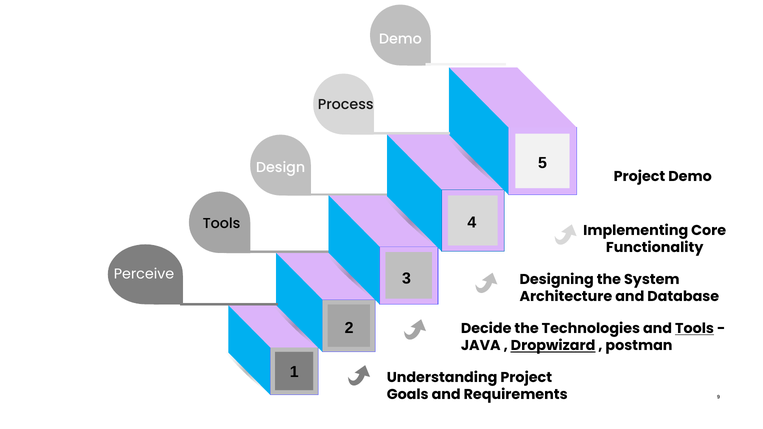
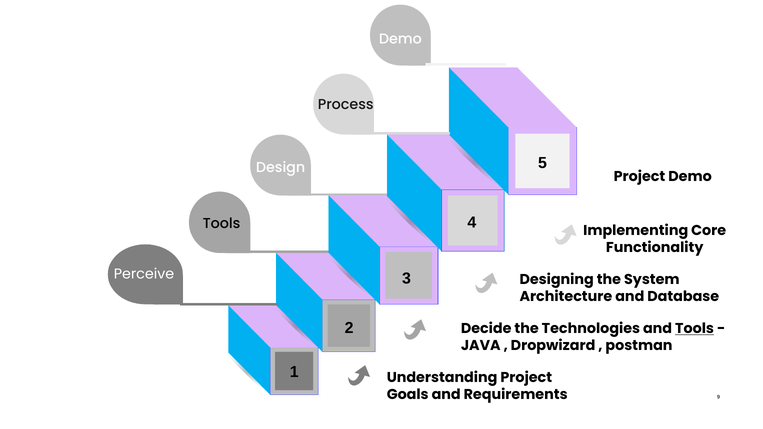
Dropwizard underline: present -> none
